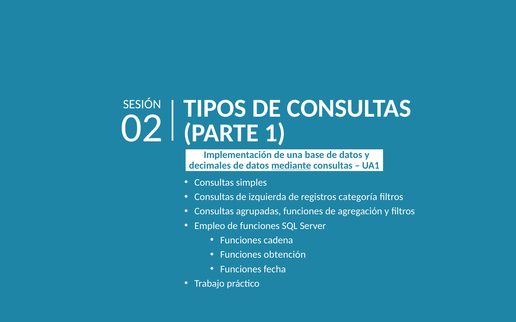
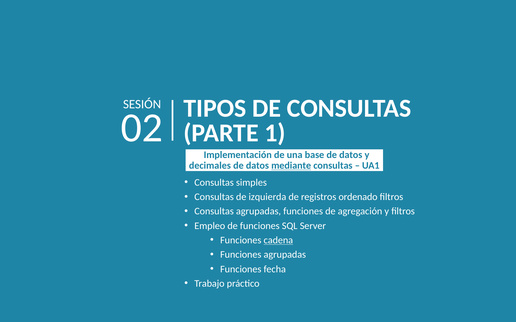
categoría: categoría -> ordenado
cadena underline: none -> present
Funciones obtención: obtención -> agrupadas
